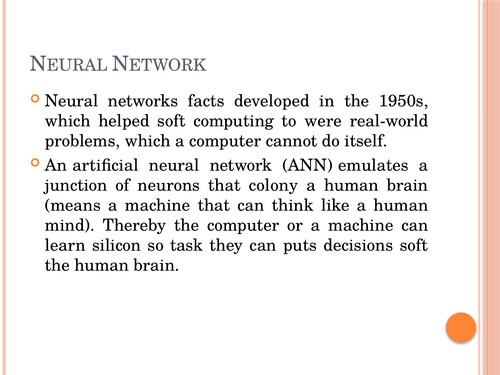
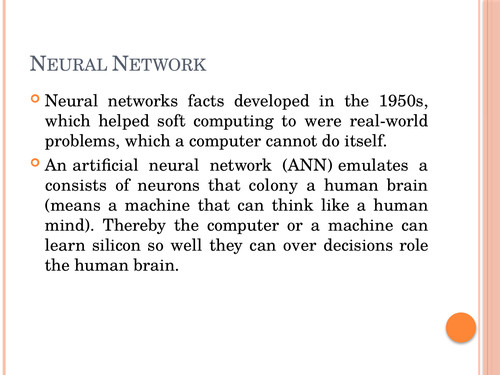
junction: junction -> consists
task: task -> well
puts: puts -> over
decisions soft: soft -> role
